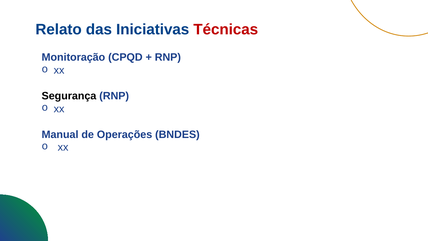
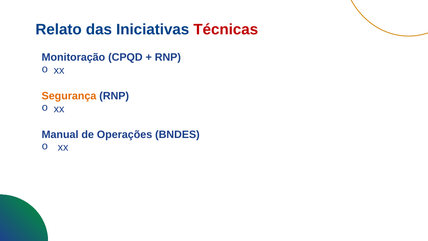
Segurança colour: black -> orange
